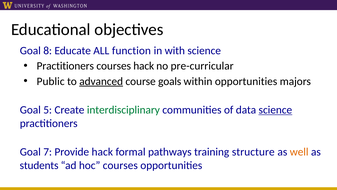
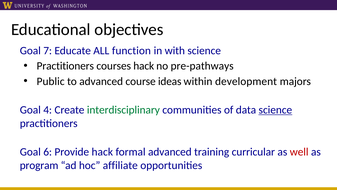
8: 8 -> 7
pre-curricular: pre-curricular -> pre-pathways
advanced at (101, 81) underline: present -> none
goals: goals -> ideas
within opportunities: opportunities -> development
5: 5 -> 4
7: 7 -> 6
formal pathways: pathways -> advanced
structure: structure -> curricular
well colour: orange -> red
students: students -> program
hoc courses: courses -> affiliate
